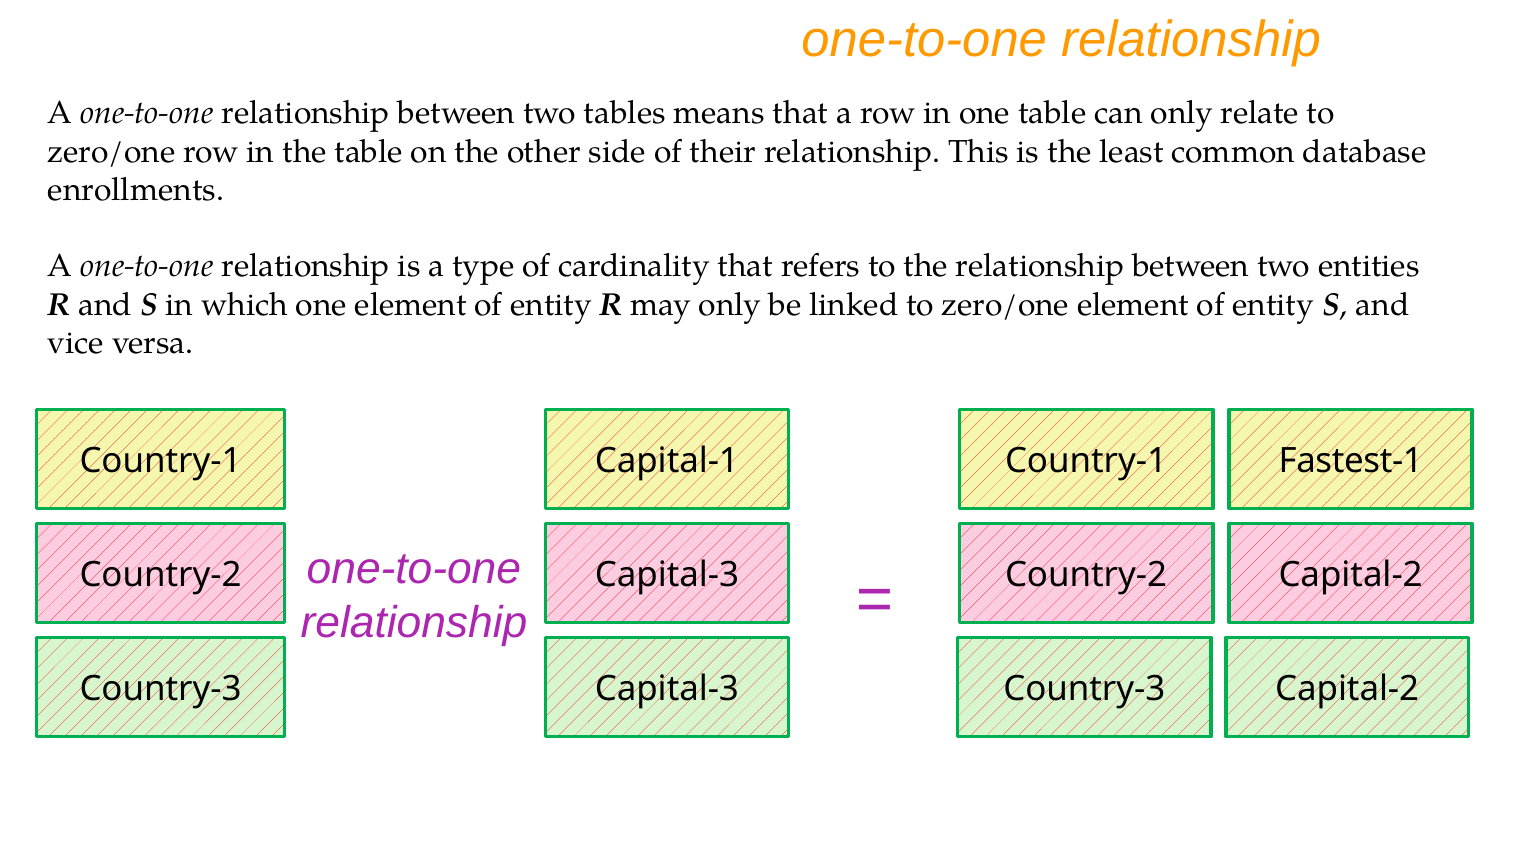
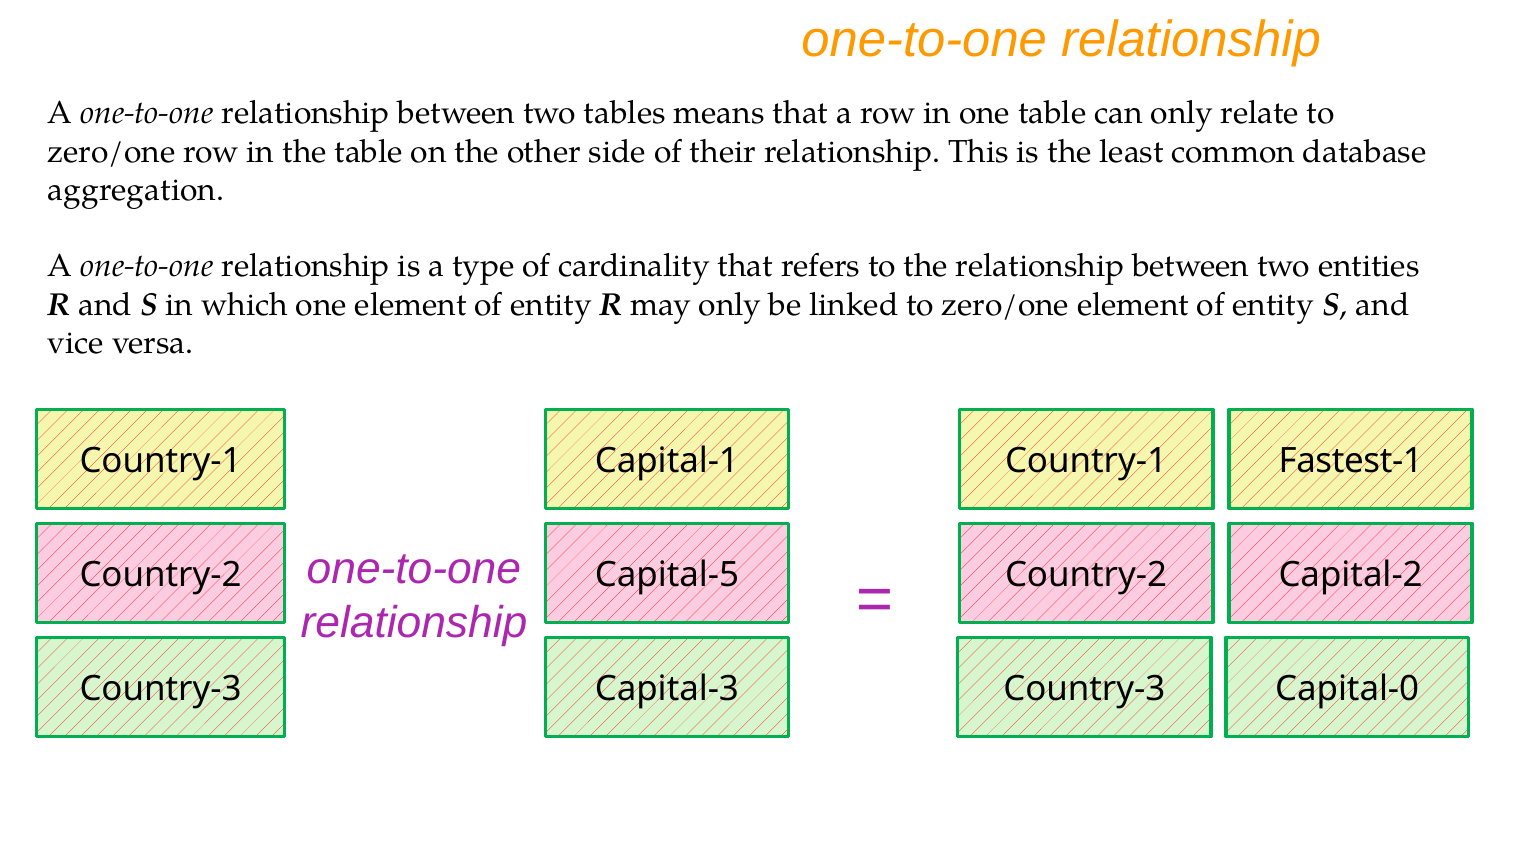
enrollments: enrollments -> aggregation
Country-2 Capital-3: Capital-3 -> Capital-5
Country-3 Capital-2: Capital-2 -> Capital-0
